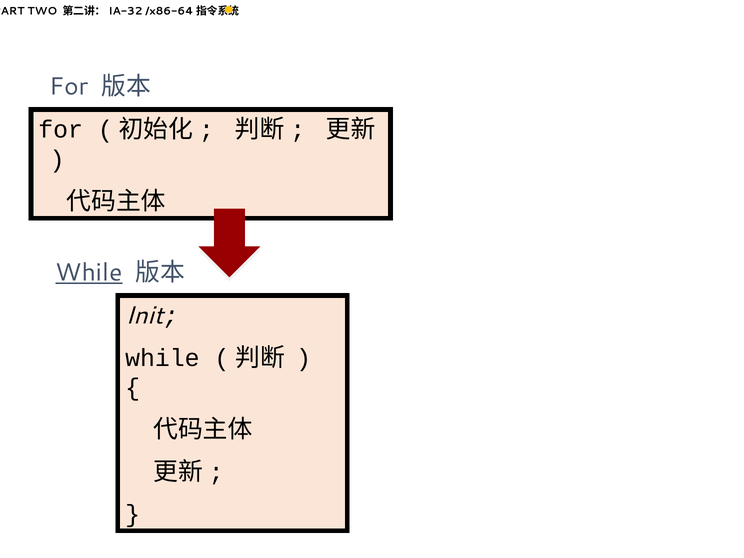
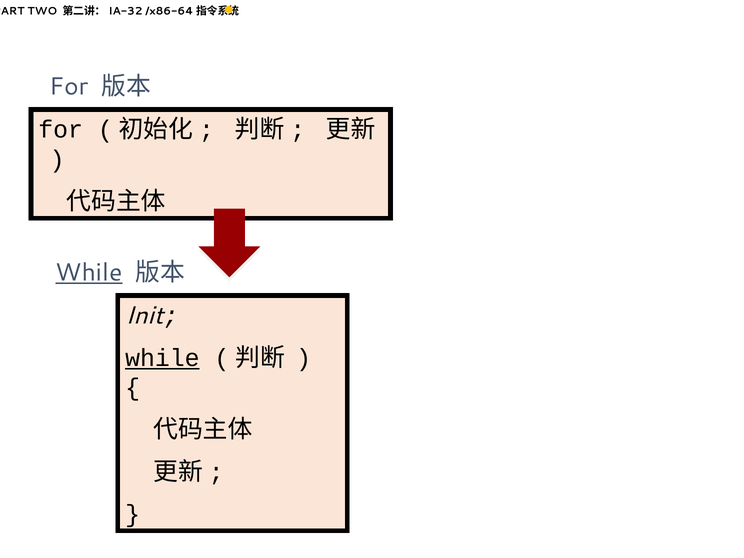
while at (162, 358) underline: none -> present
